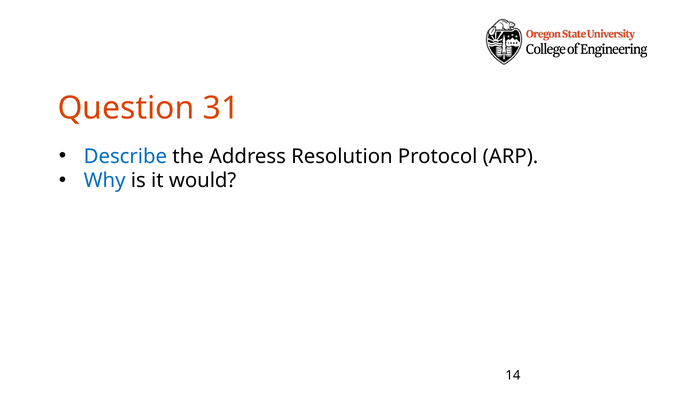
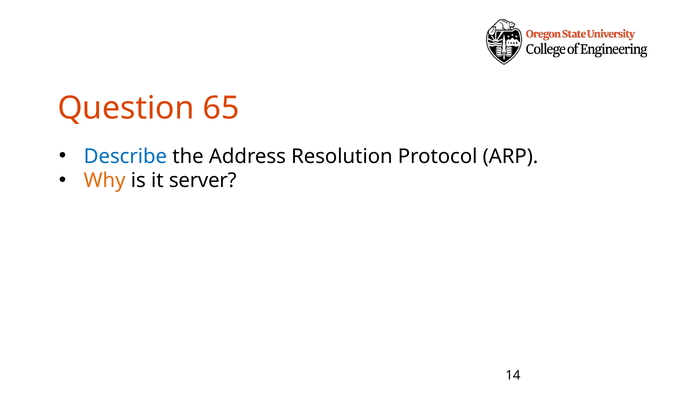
31: 31 -> 65
Why colour: blue -> orange
would: would -> server
